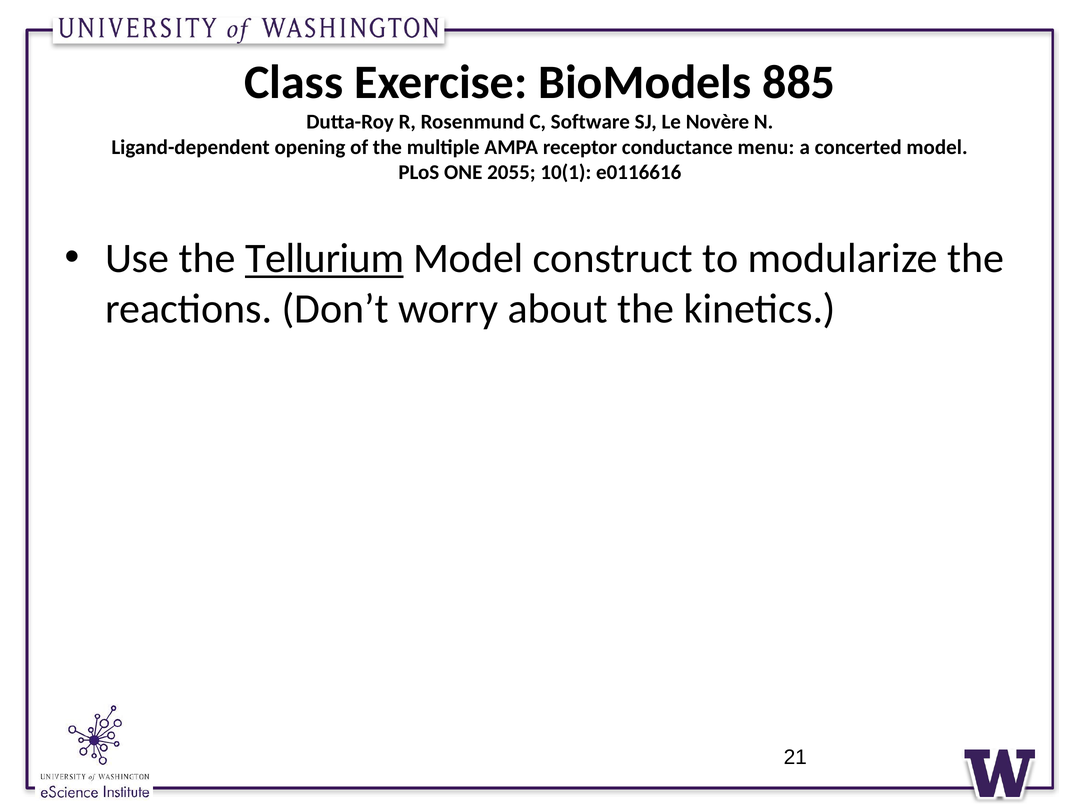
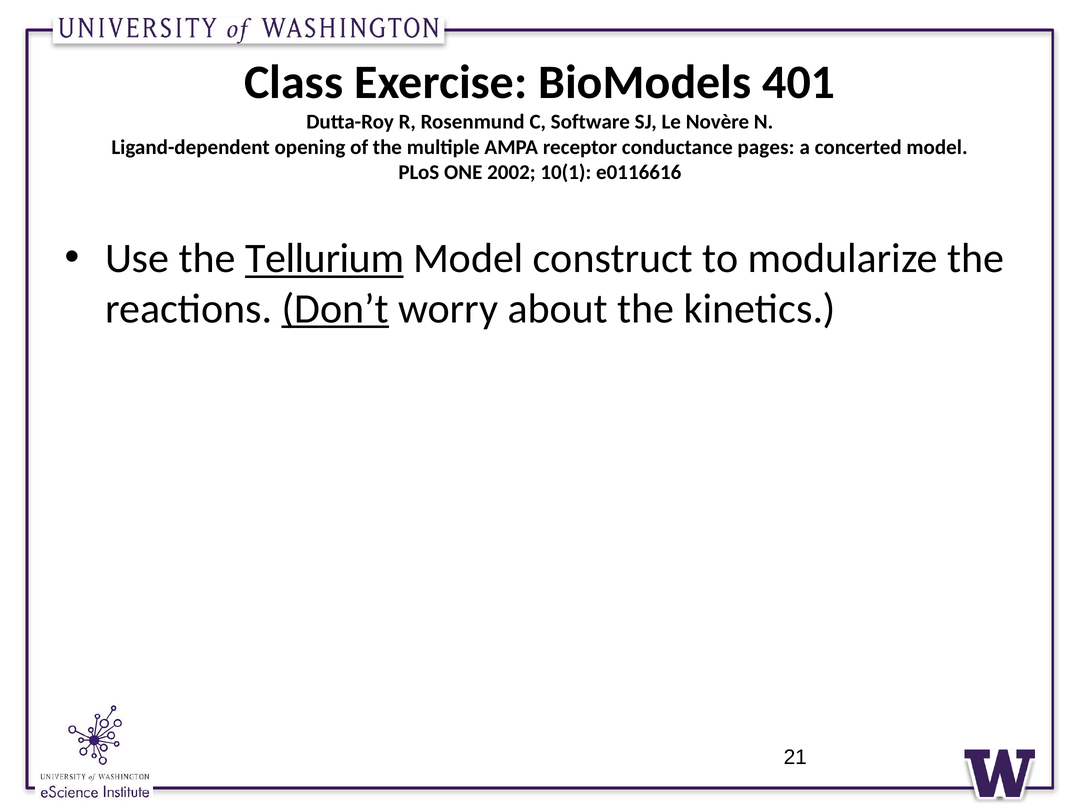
885: 885 -> 401
menu: menu -> pages
2055: 2055 -> 2002
Don’t underline: none -> present
